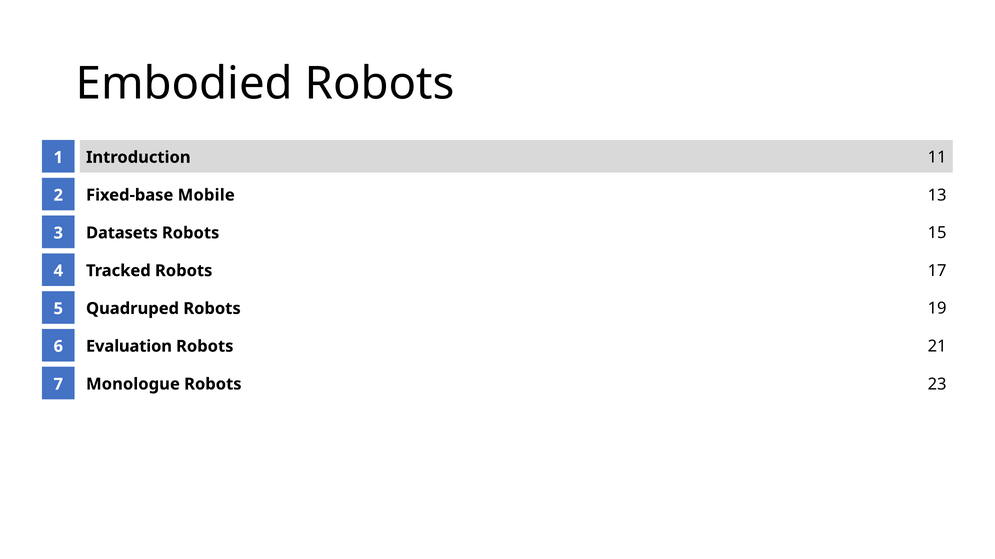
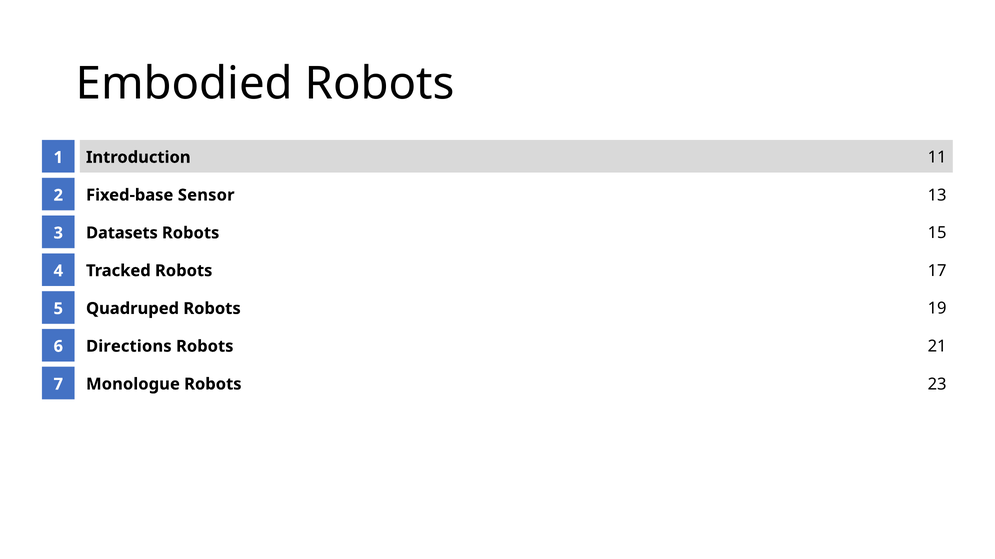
Mobile: Mobile -> Sensor
Evaluation: Evaluation -> Directions
